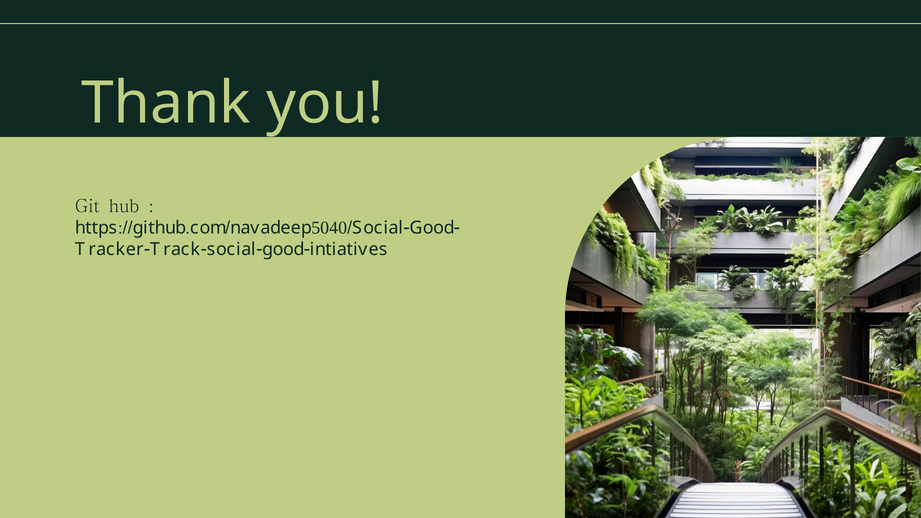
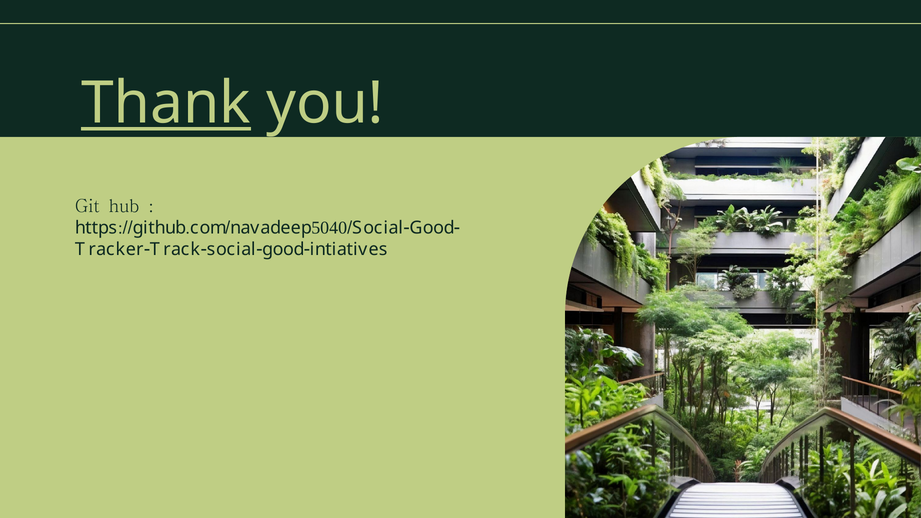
Thank underline: none -> present
